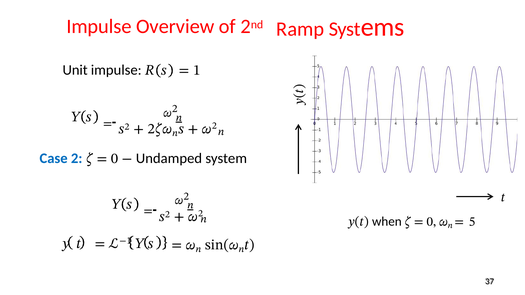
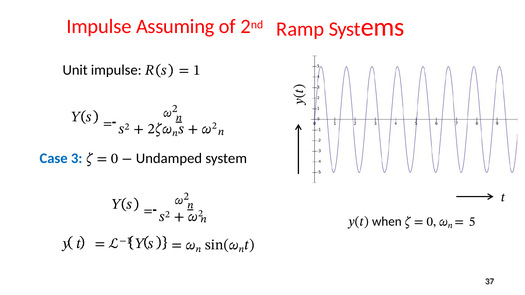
Overview: Overview -> Assuming
Case 2: 2 -> 3
